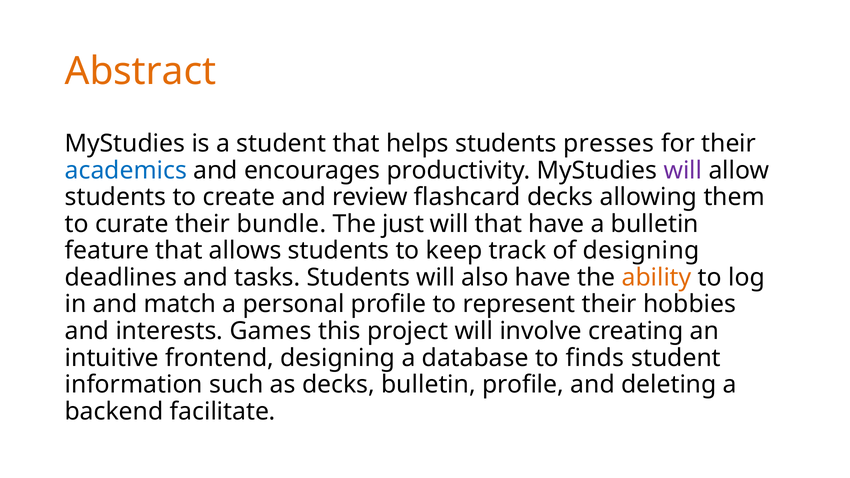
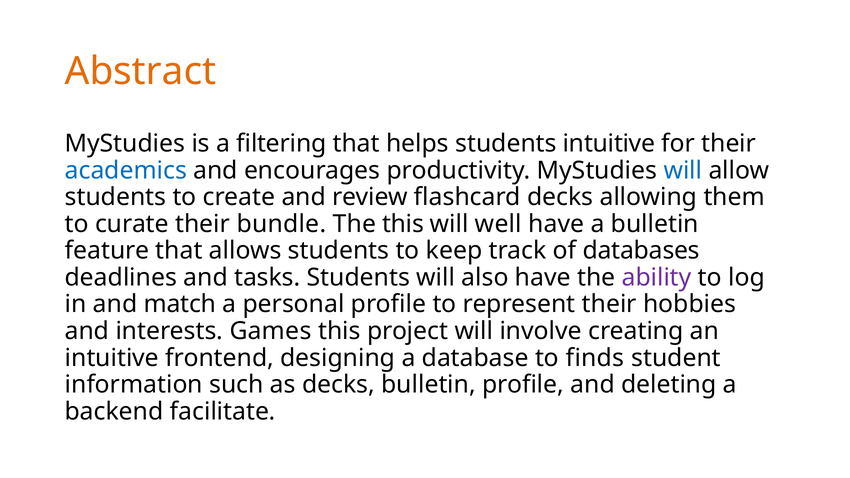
a student: student -> filtering
students presses: presses -> intuitive
will at (683, 170) colour: purple -> blue
The just: just -> this
will that: that -> well
of designing: designing -> databases
ability colour: orange -> purple
